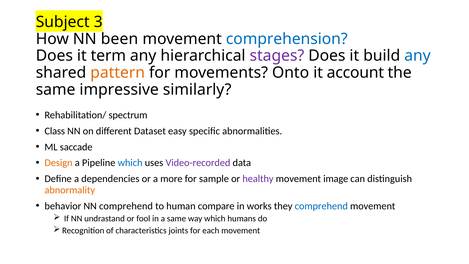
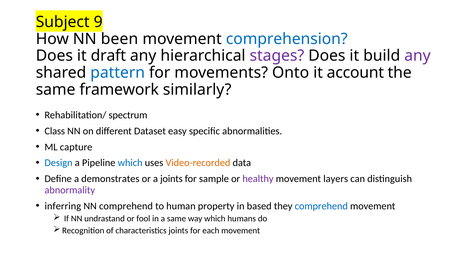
3: 3 -> 9
term: term -> draft
any at (417, 56) colour: blue -> purple
pattern colour: orange -> blue
impressive: impressive -> framework
saccade: saccade -> capture
Design colour: orange -> blue
Video-recorded colour: purple -> orange
dependencies: dependencies -> demonstrates
a more: more -> joints
image: image -> layers
abnormality colour: orange -> purple
behavior: behavior -> inferring
compare: compare -> property
works: works -> based
